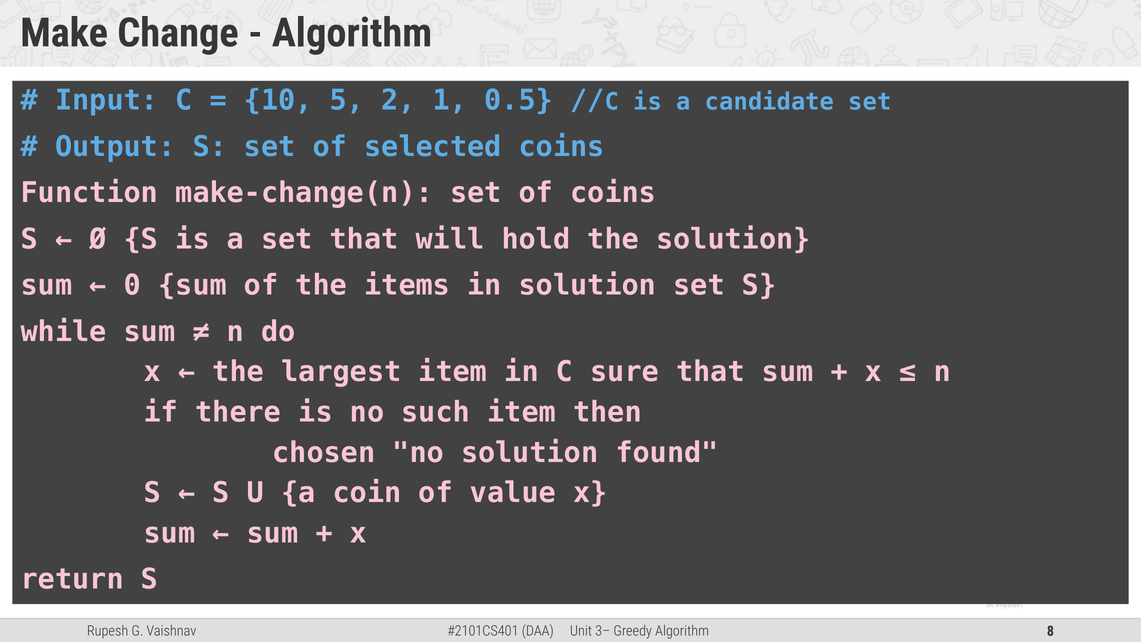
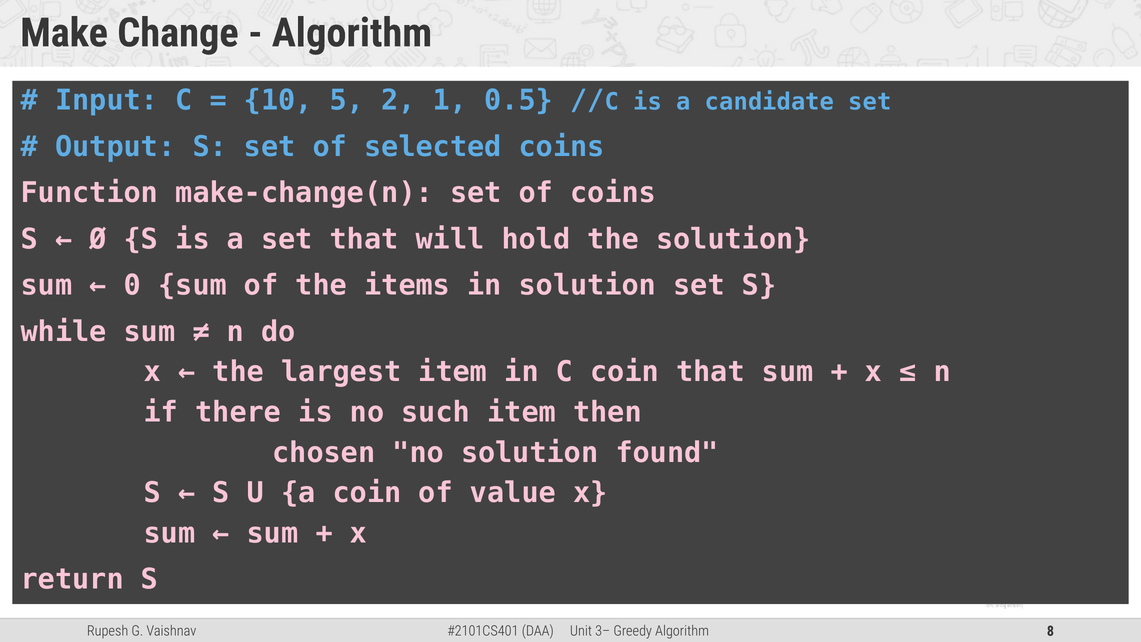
C sure: sure -> coin
